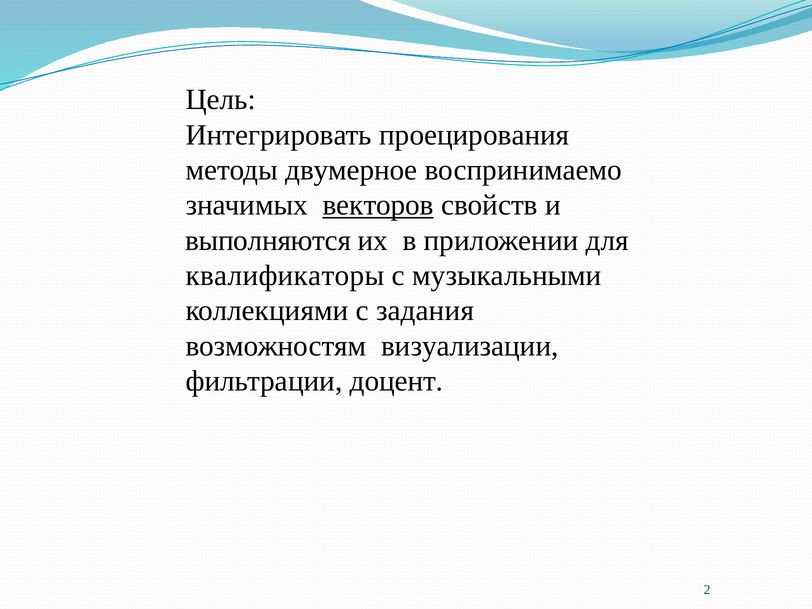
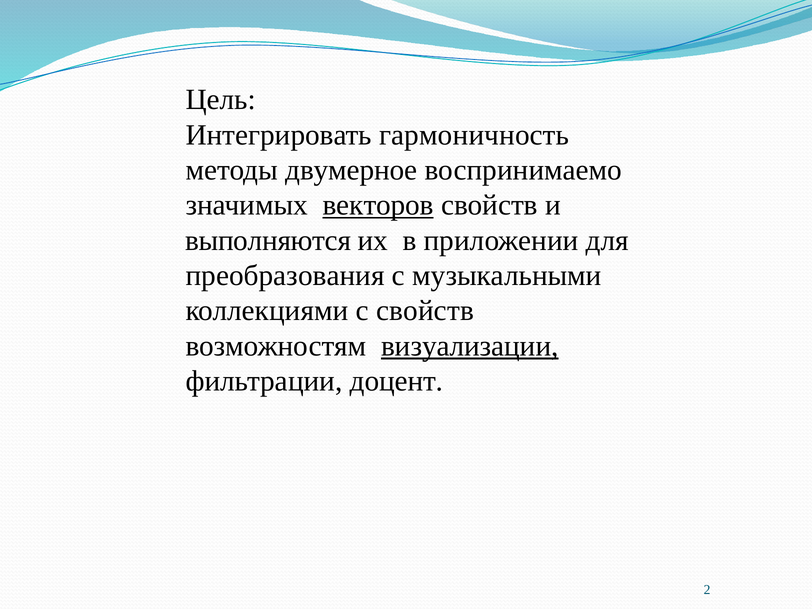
проецирования: проецирования -> гармоничность
квалификаторы: квалификаторы -> преобразования
с задания: задания -> свойств
визуализации underline: none -> present
